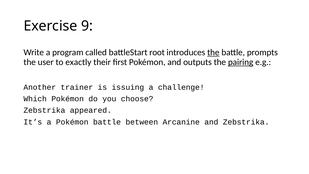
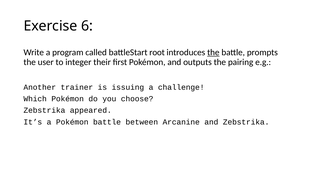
9: 9 -> 6
exactly: exactly -> integer
pairing underline: present -> none
